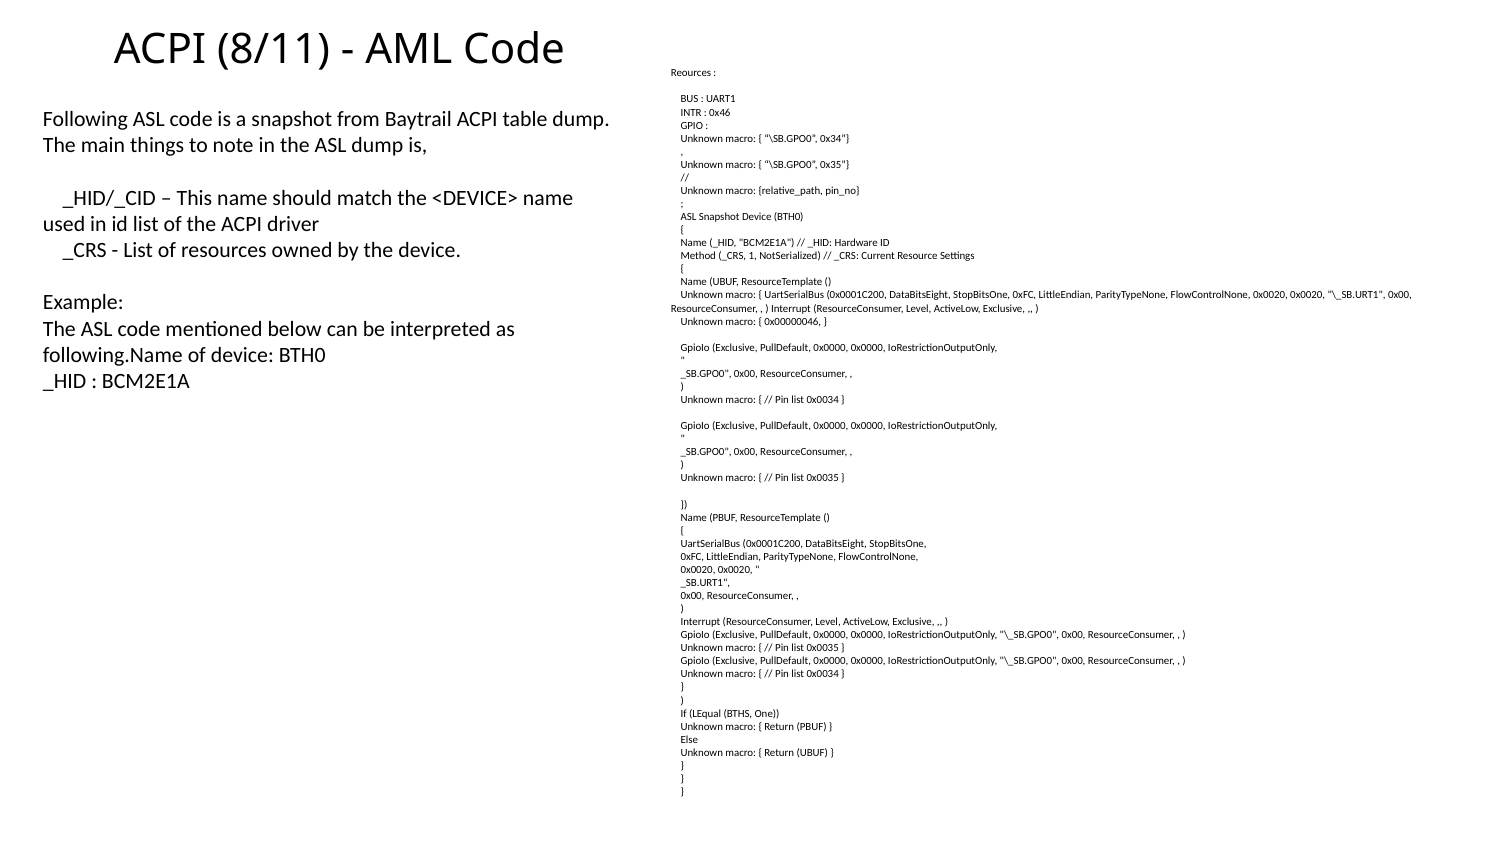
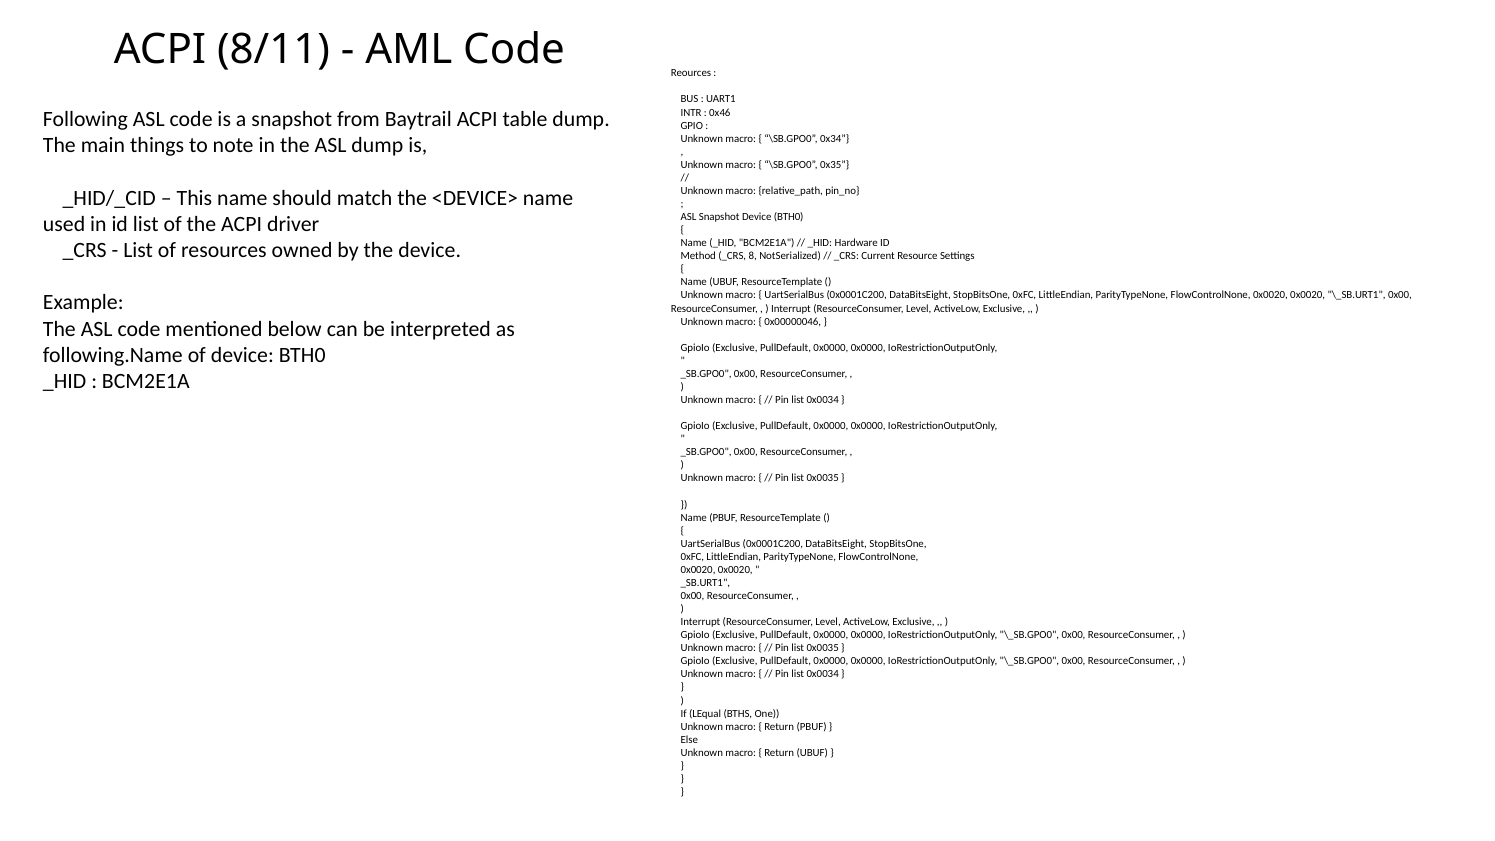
1: 1 -> 8
